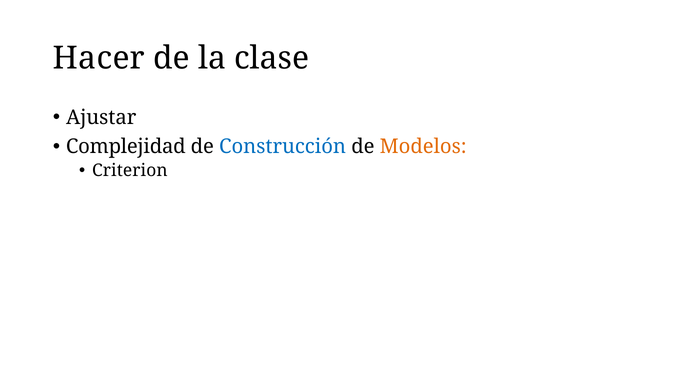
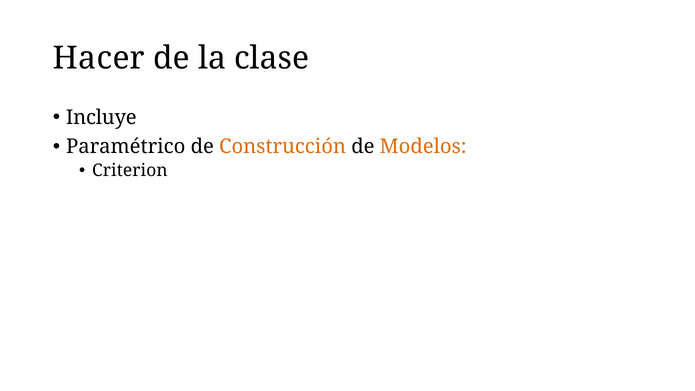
Ajustar: Ajustar -> Incluye
Complejidad: Complejidad -> Paramétrico
Construcción colour: blue -> orange
